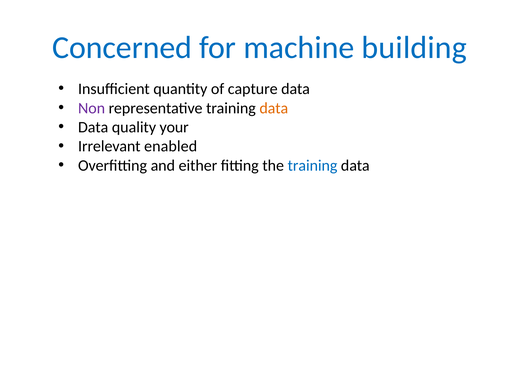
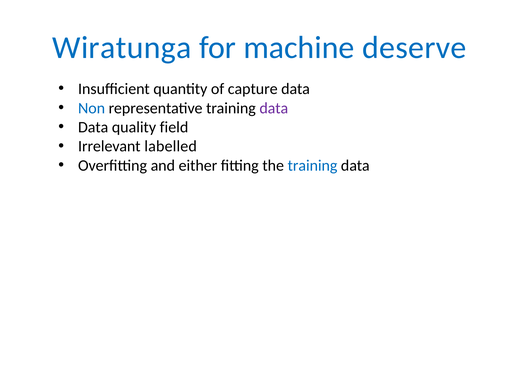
Concerned: Concerned -> Wiratunga
building: building -> deserve
Non colour: purple -> blue
data at (274, 108) colour: orange -> purple
your: your -> field
enabled: enabled -> labelled
